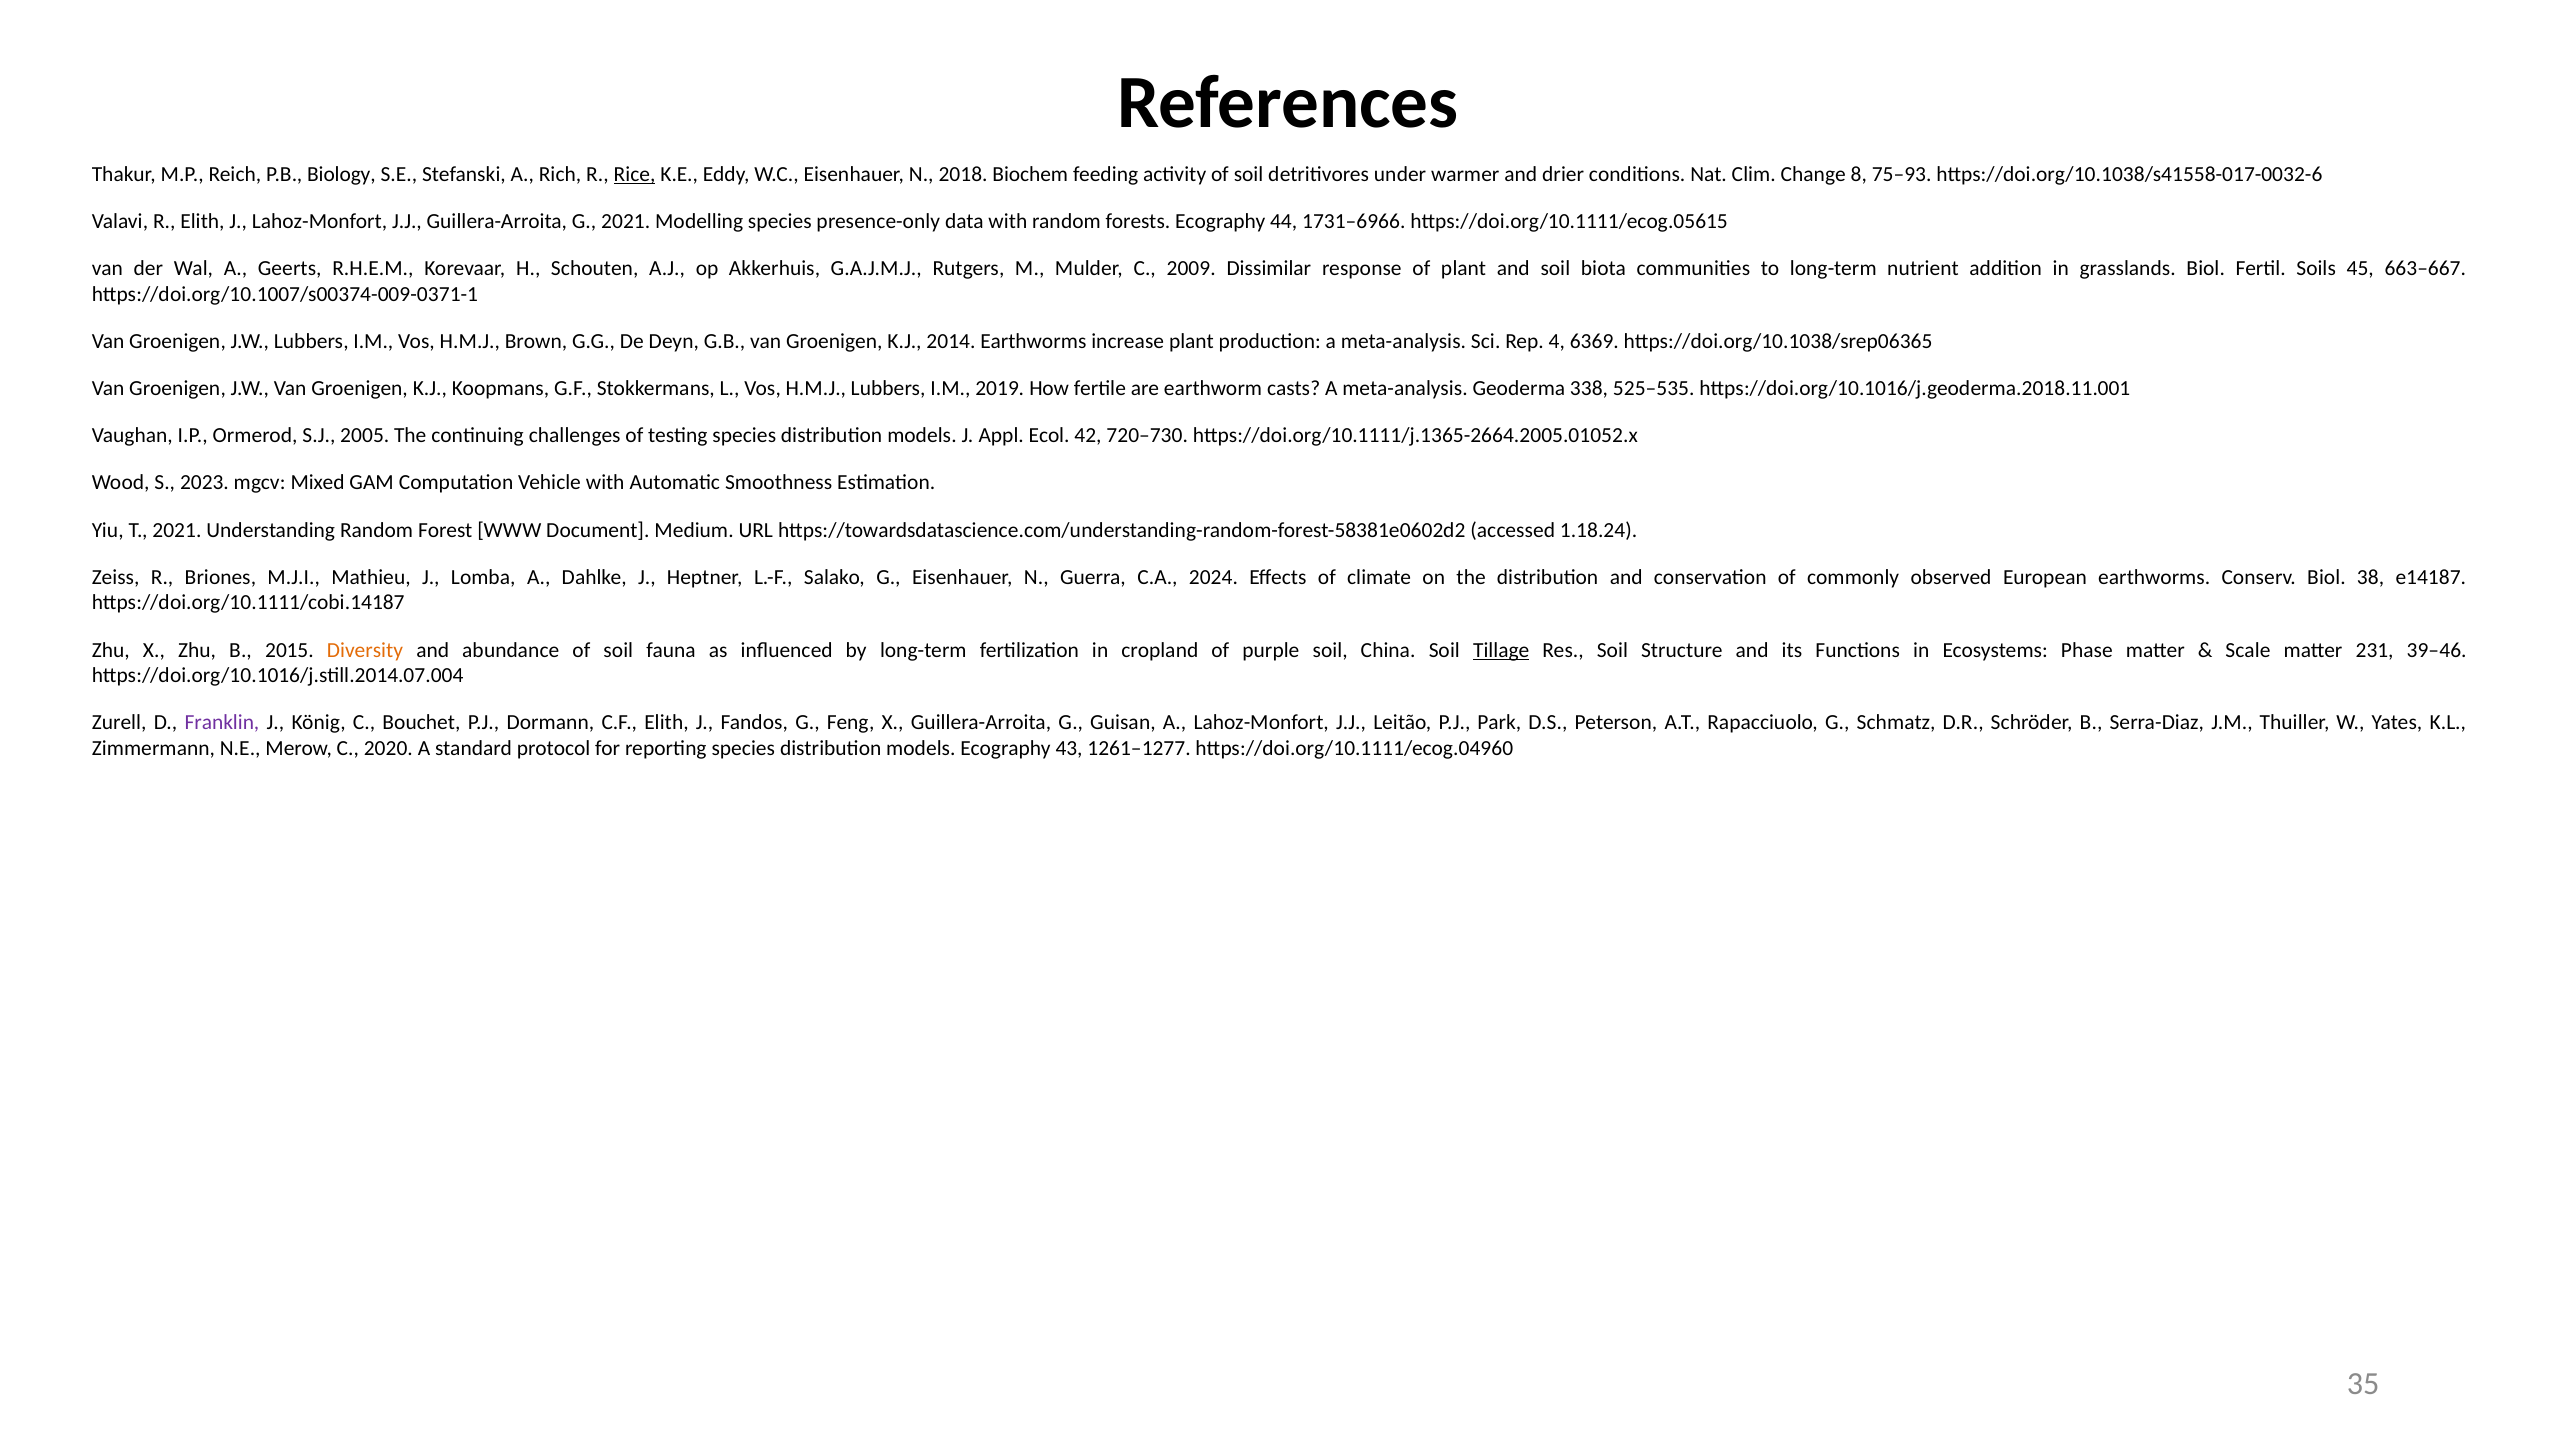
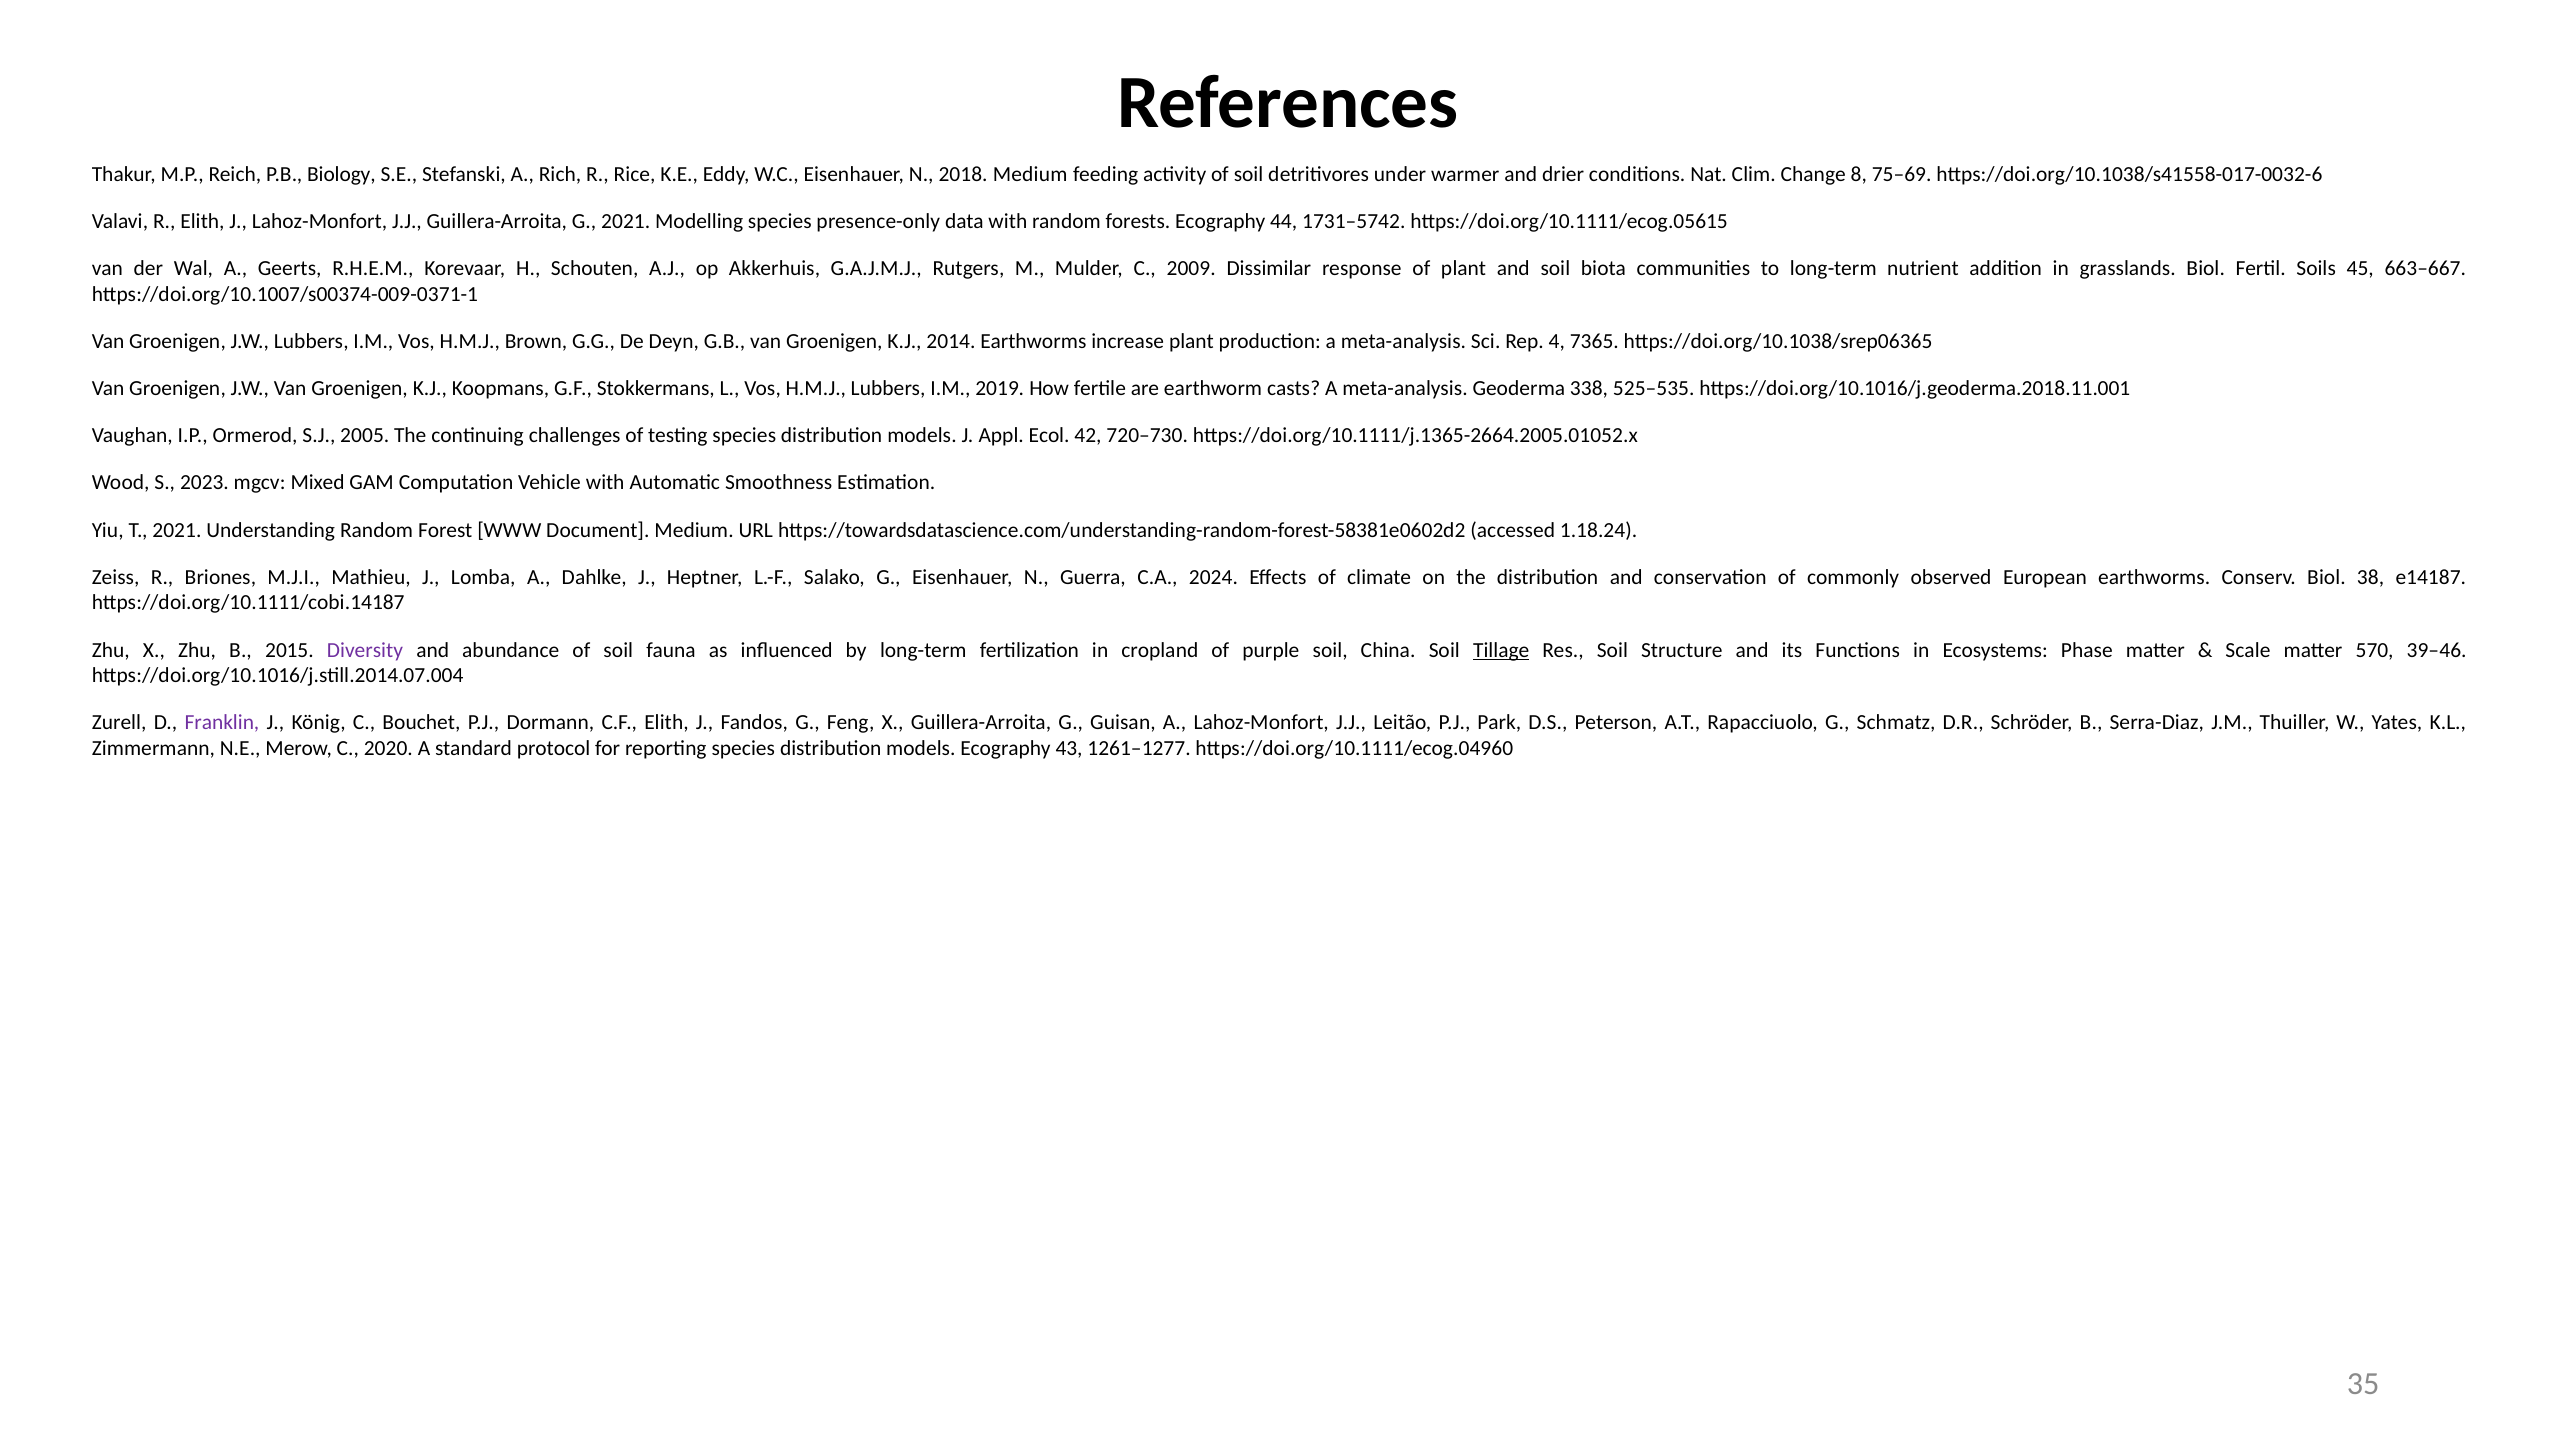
Rice underline: present -> none
2018 Biochem: Biochem -> Medium
75–93: 75–93 -> 75–69
1731–6966: 1731–6966 -> 1731–5742
6369: 6369 -> 7365
Diversity colour: orange -> purple
231: 231 -> 570
